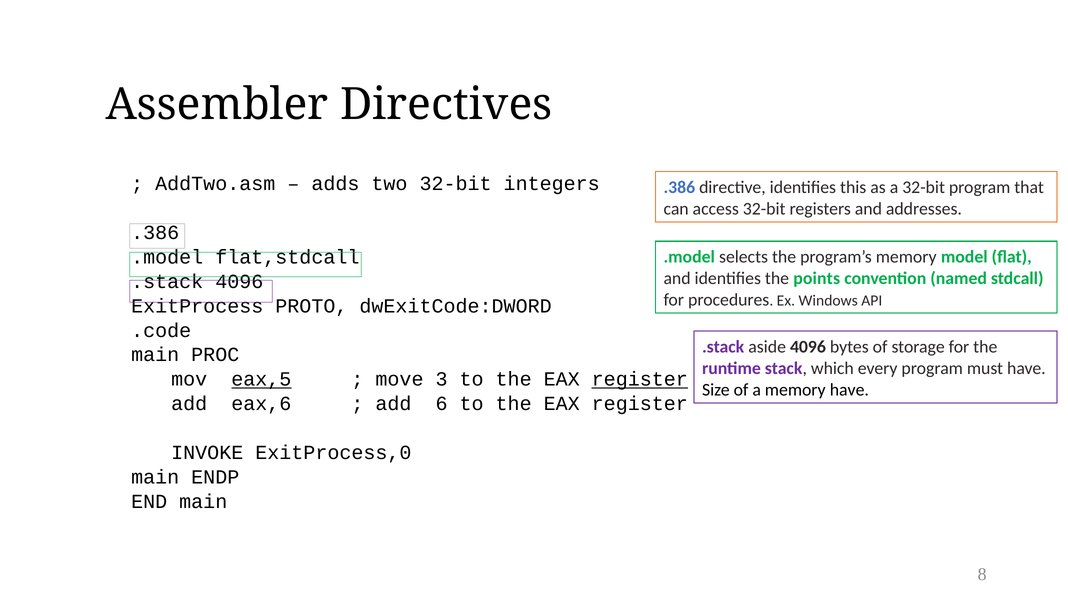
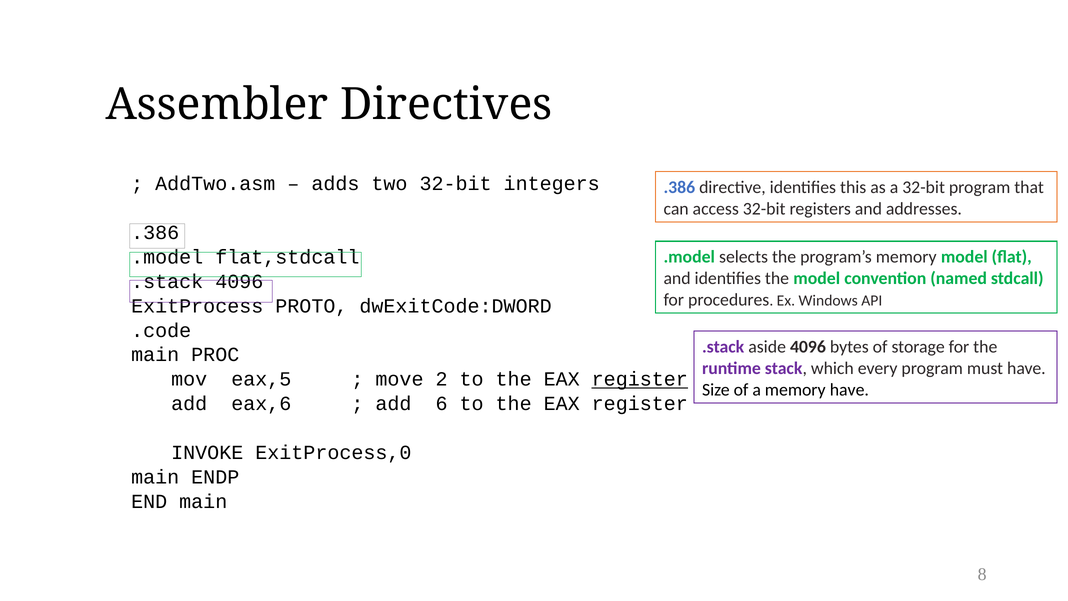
the points: points -> model
eax,5 underline: present -> none
3: 3 -> 2
